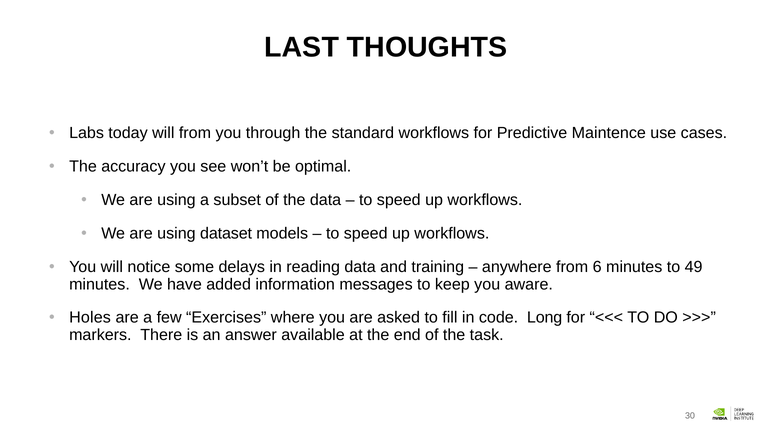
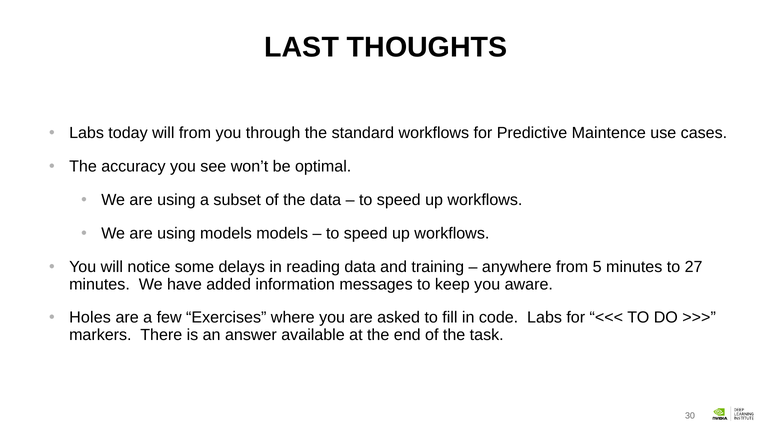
using dataset: dataset -> models
6: 6 -> 5
49: 49 -> 27
code Long: Long -> Labs
